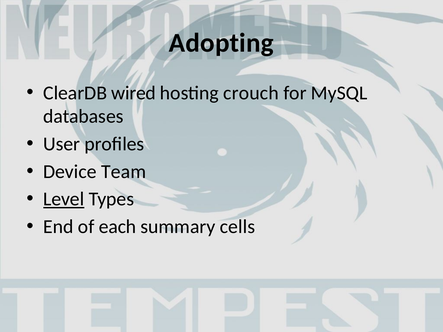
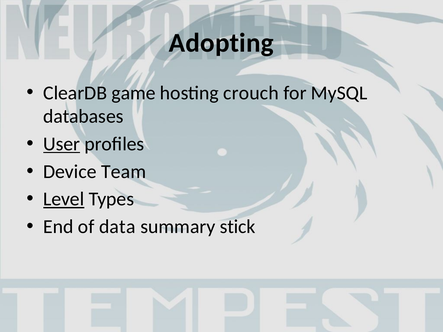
wired: wired -> game
User underline: none -> present
each: each -> data
cells: cells -> stick
